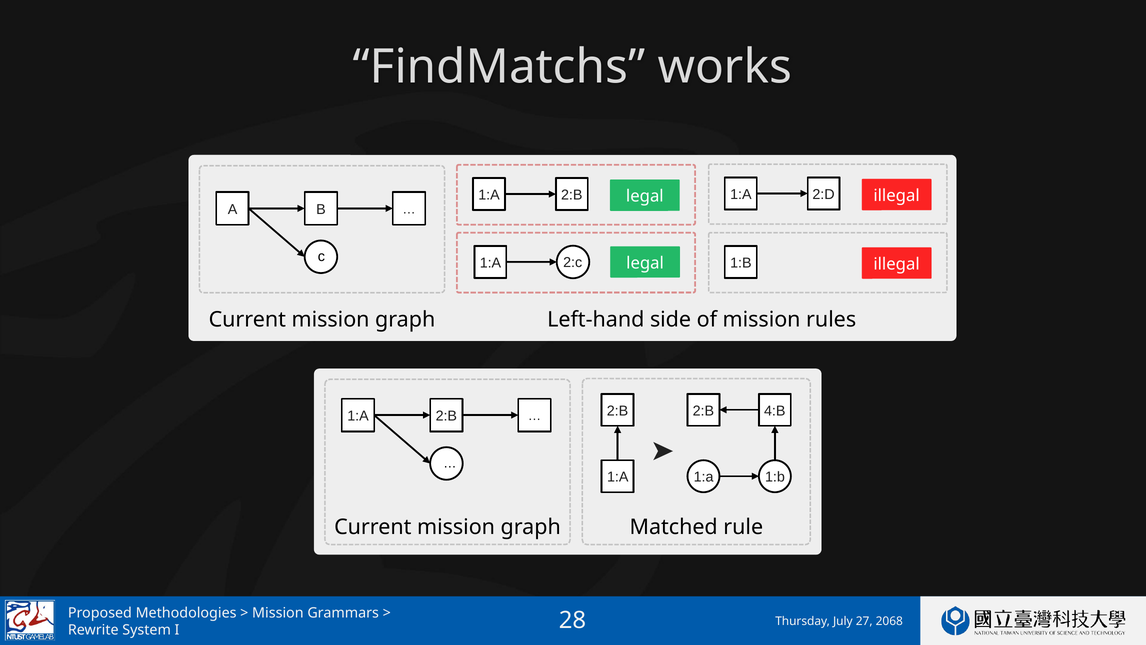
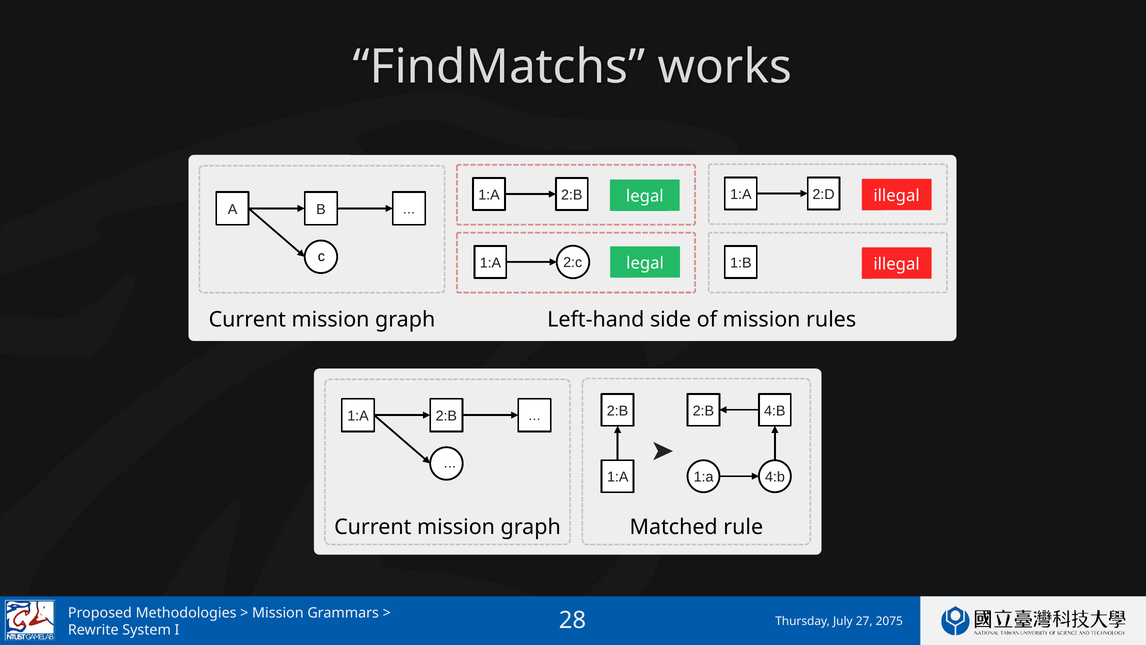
1:a 1:b: 1:b -> 4:b
2068: 2068 -> 2075
